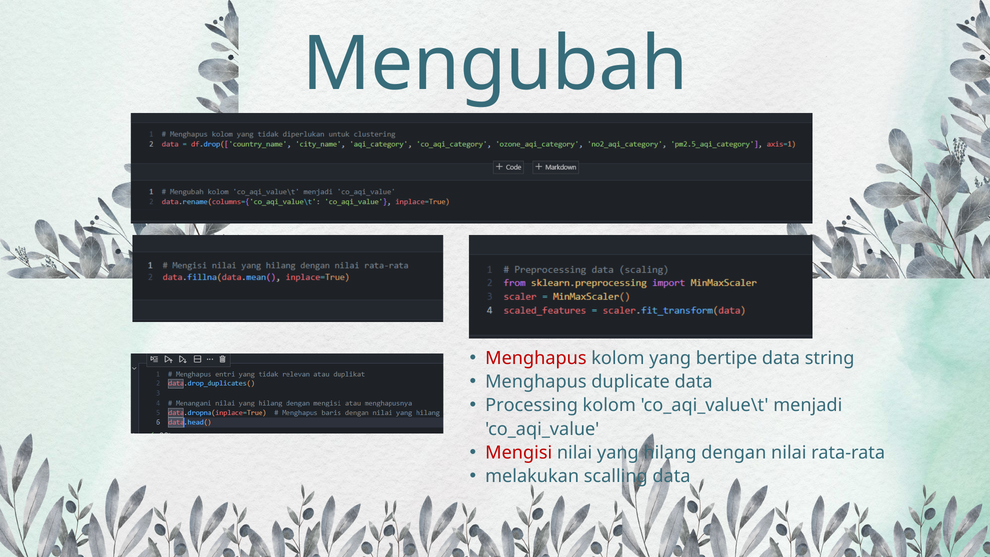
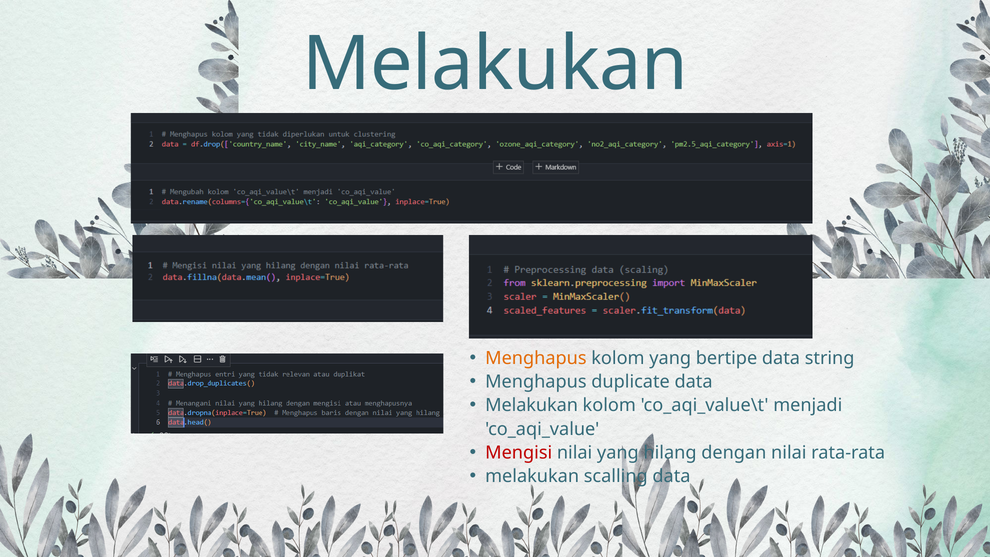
Mengubah at (495, 64): Mengubah -> Melakukan
Menghapus at (536, 358) colour: red -> orange
Processing at (532, 405): Processing -> Melakukan
